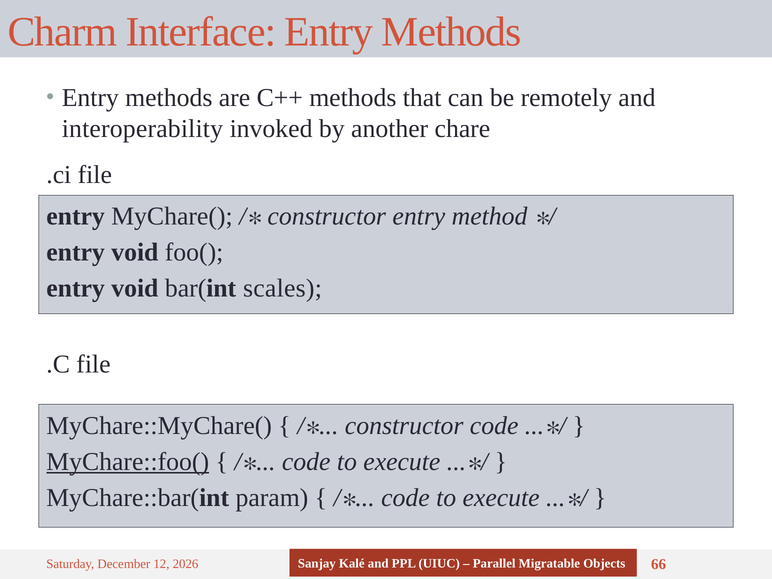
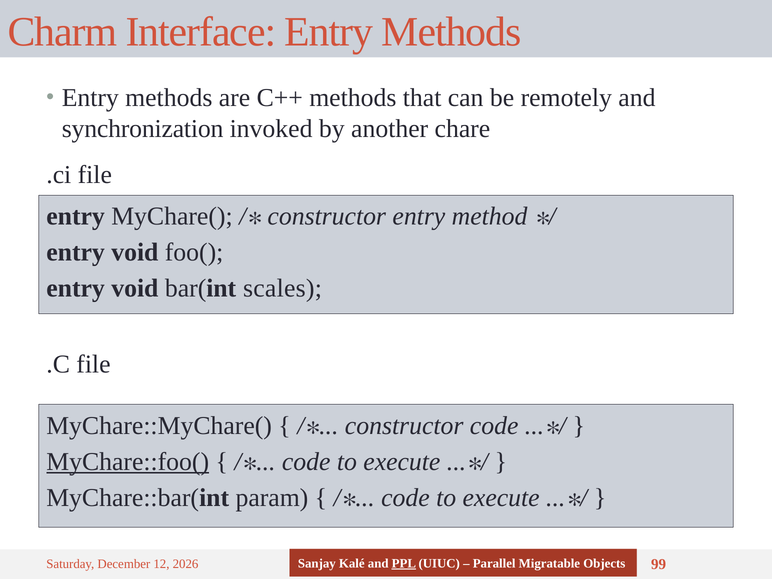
interoperability: interoperability -> synchronization
PPL underline: none -> present
66: 66 -> 99
